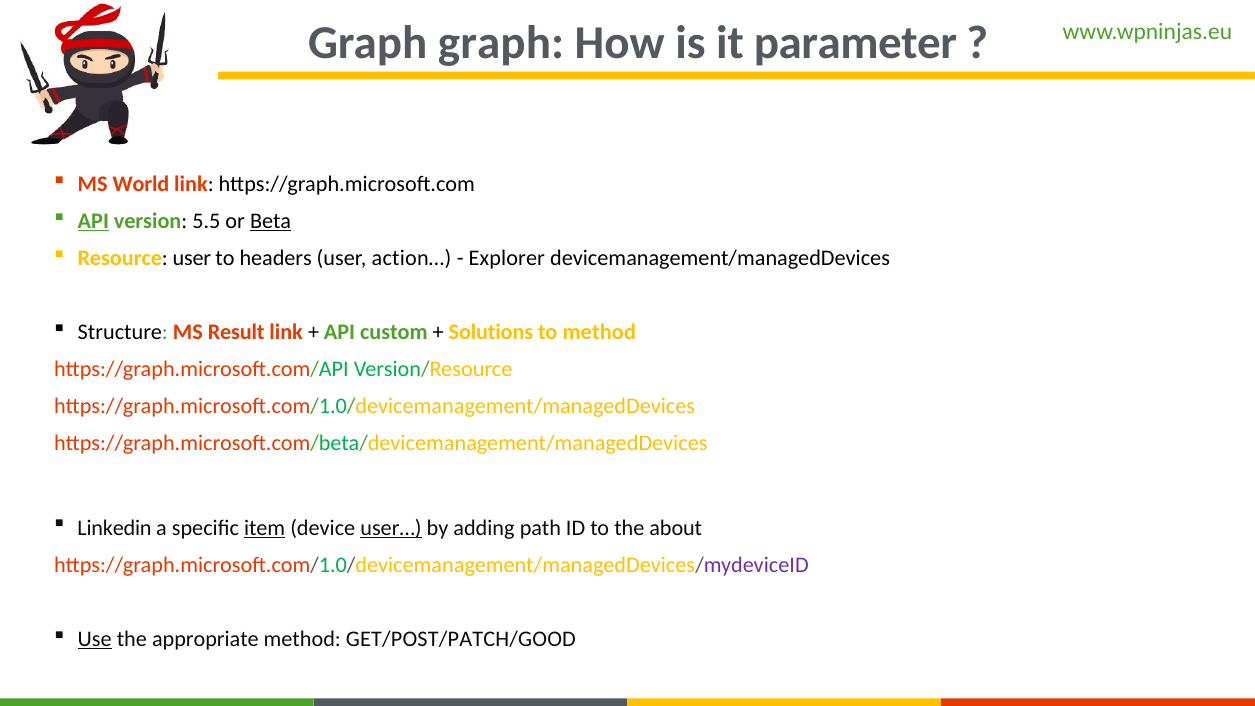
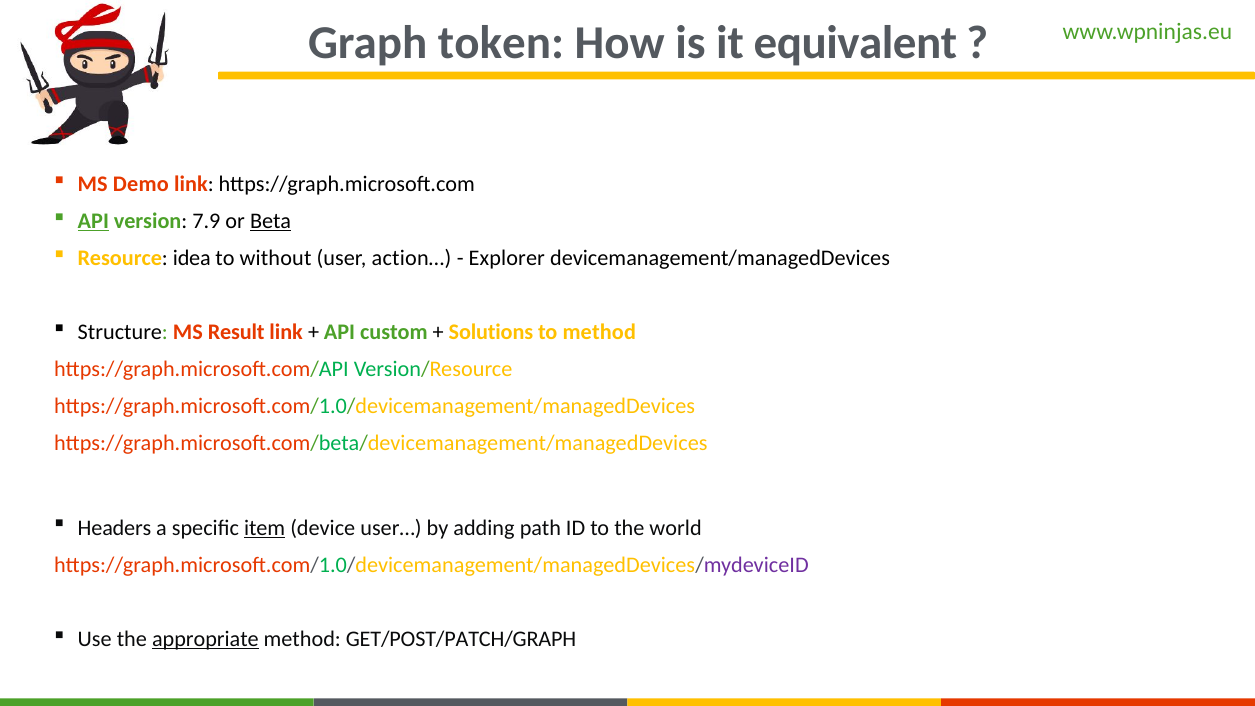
Graph graph: graph -> token
parameter: parameter -> equivalent
World: World -> Demo
5.5: 5.5 -> 7.9
Resource user: user -> idea
headers: headers -> without
Linkedin: Linkedin -> Headers
user… underline: present -> none
about: about -> world
Use underline: present -> none
appropriate underline: none -> present
GET/POST/PATCH/GOOD: GET/POST/PATCH/GOOD -> GET/POST/PATCH/GRAPH
